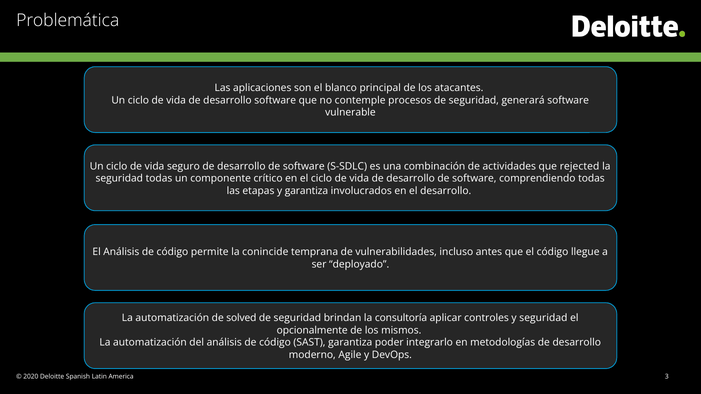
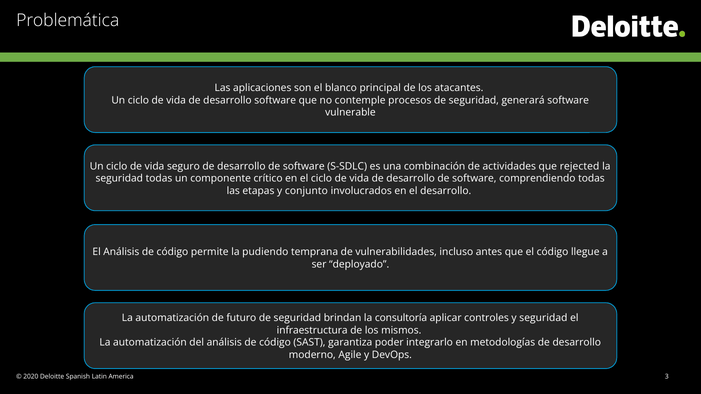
y garantiza: garantiza -> conjunto
conincide: conincide -> pudiendo
solved: solved -> futuro
opcionalmente: opcionalmente -> infraestructura
